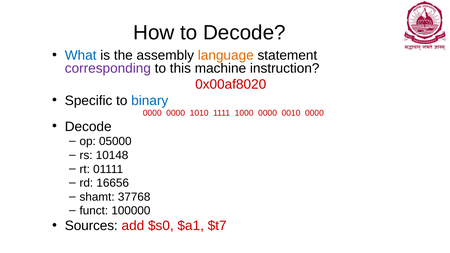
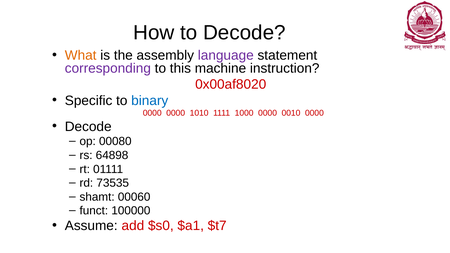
What colour: blue -> orange
language colour: orange -> purple
05000: 05000 -> 00080
10148: 10148 -> 64898
16656: 16656 -> 73535
37768: 37768 -> 00060
Sources: Sources -> Assume
